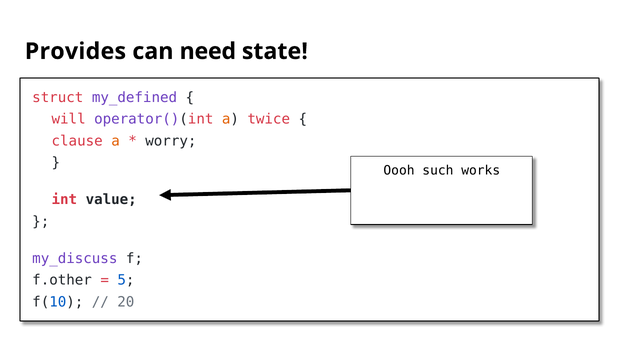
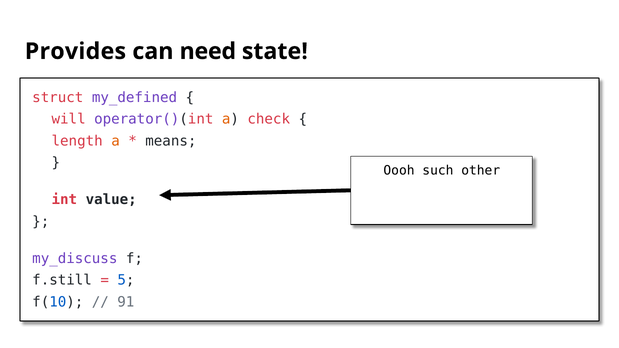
twice: twice -> check
clause: clause -> length
worry: worry -> means
works: works -> other
f.other: f.other -> f.still
20: 20 -> 91
